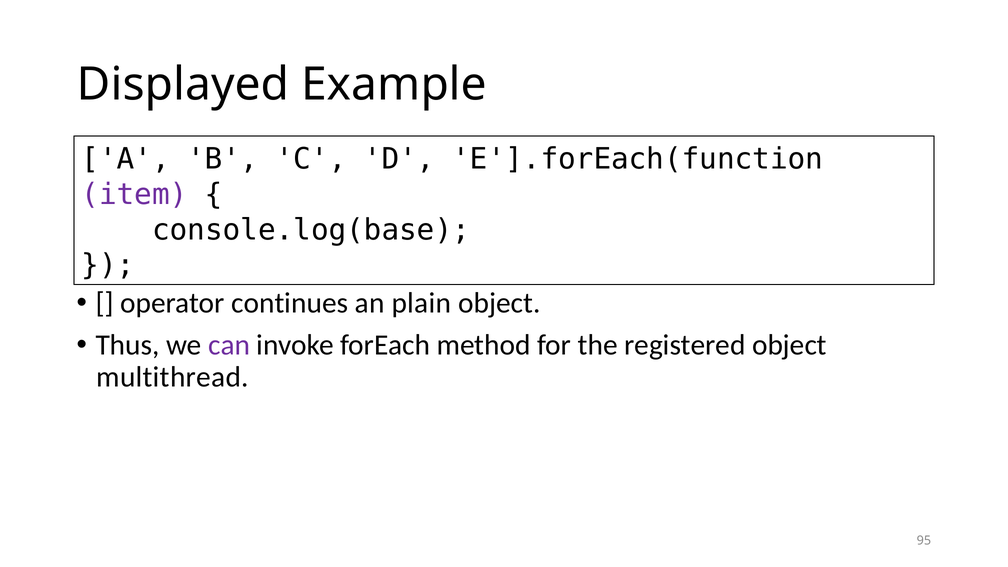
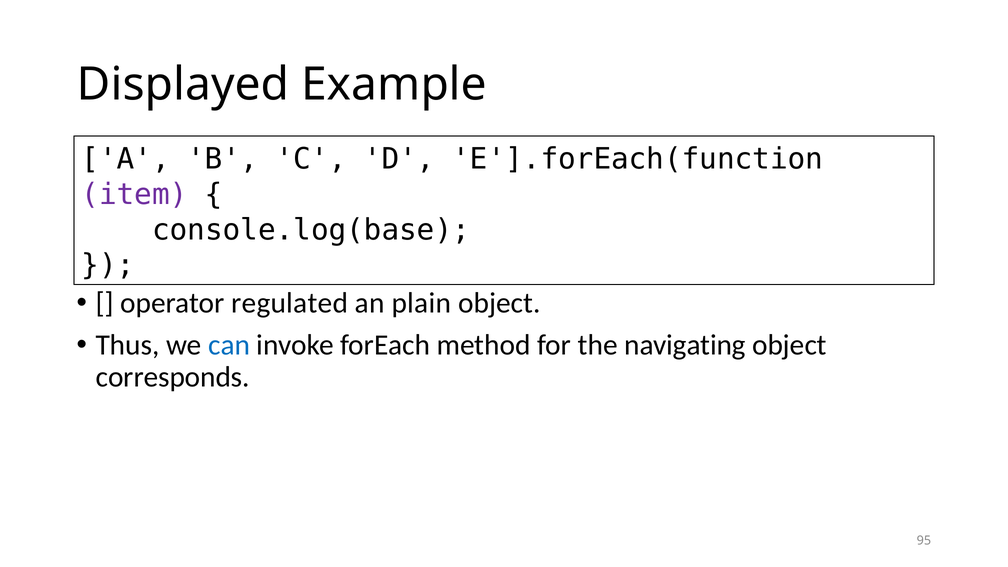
continues: continues -> regulated
can colour: purple -> blue
registered: registered -> navigating
multithread: multithread -> corresponds
